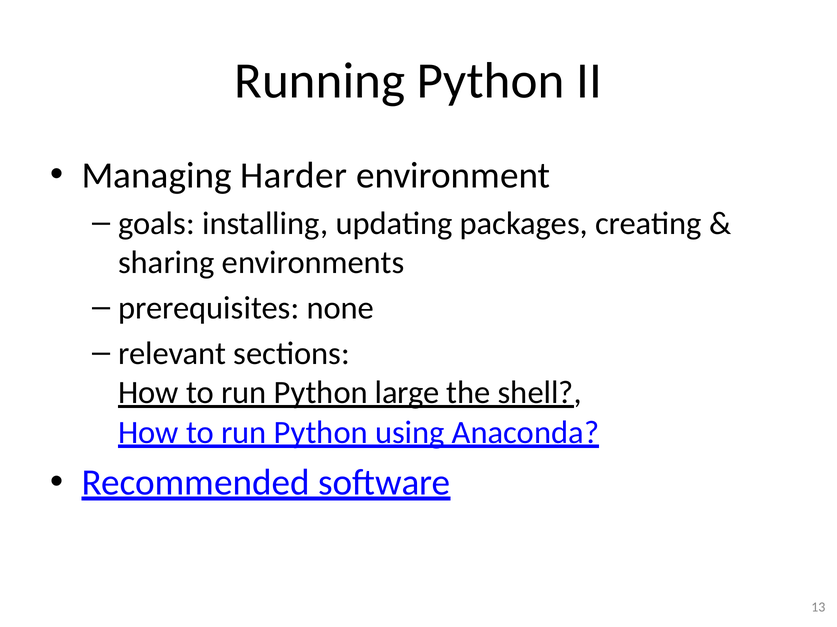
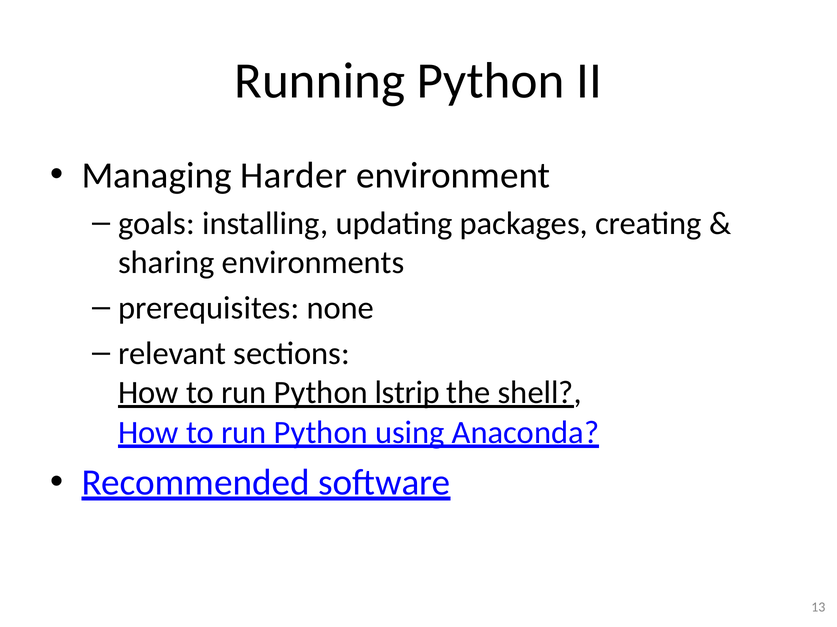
large: large -> lstrip
